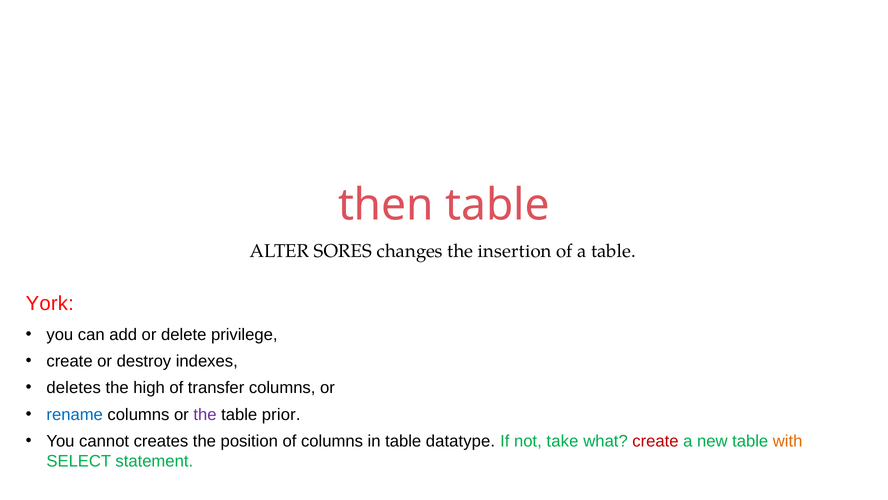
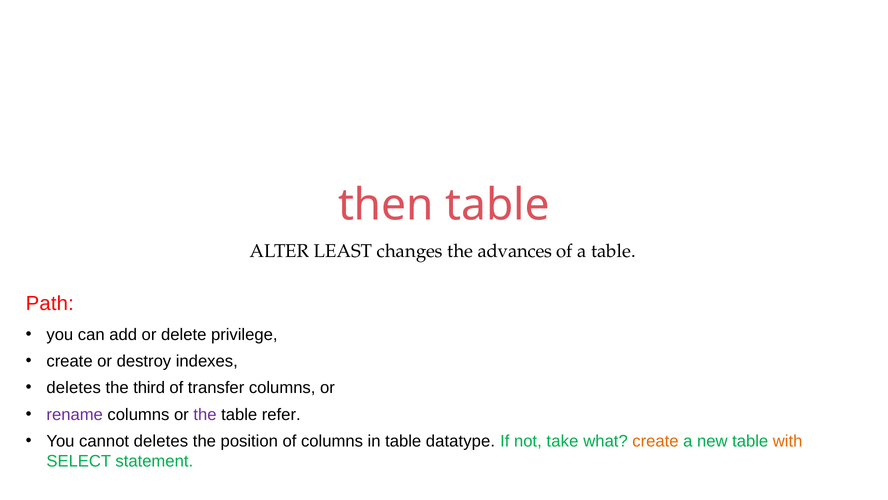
SORES: SORES -> LEAST
insertion: insertion -> advances
York: York -> Path
high: high -> third
rename colour: blue -> purple
prior: prior -> refer
cannot creates: creates -> deletes
create at (655, 441) colour: red -> orange
